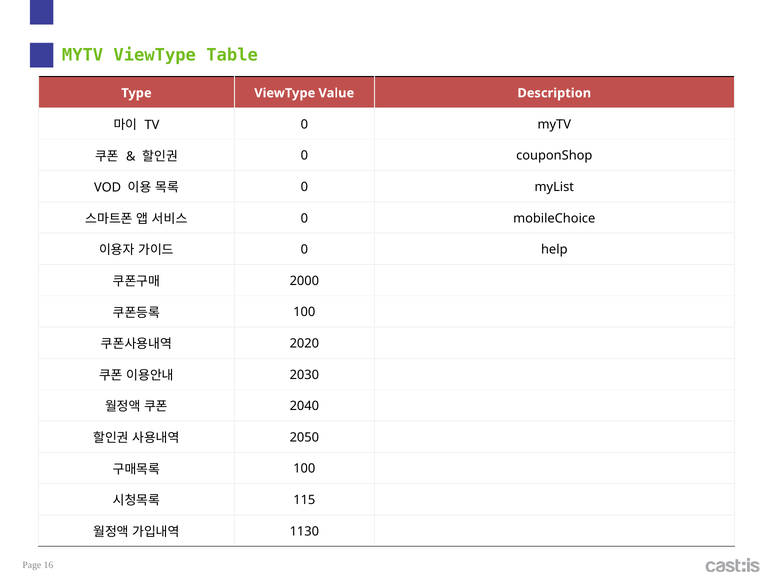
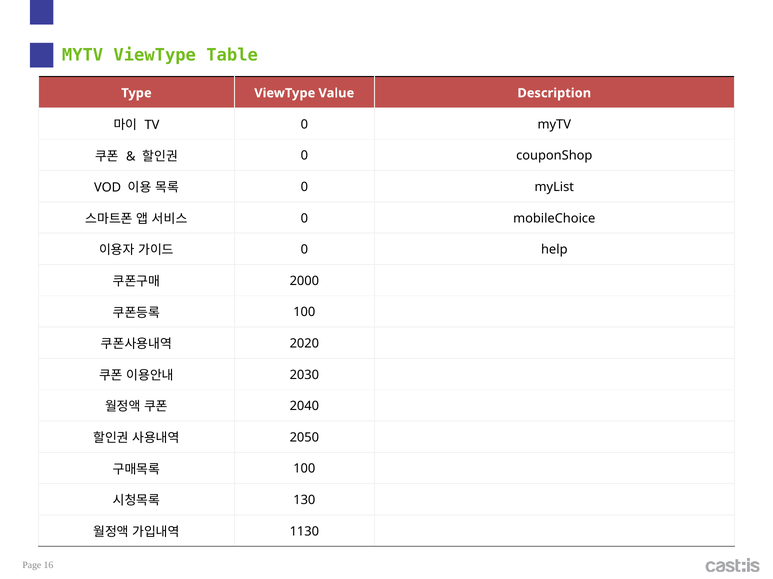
115: 115 -> 130
